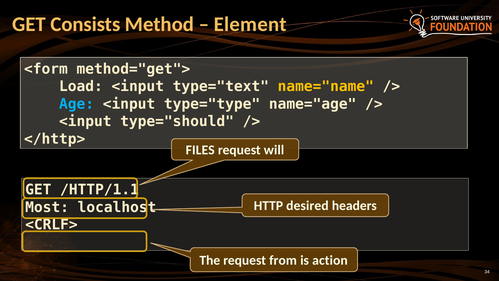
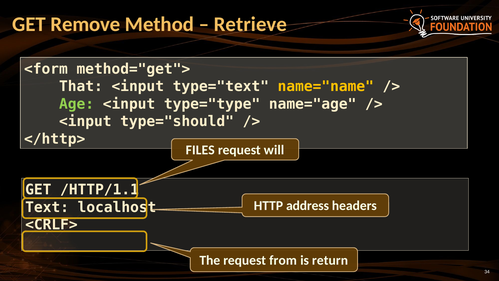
Consists: Consists -> Remove
Element: Element -> Retrieve
Load: Load -> That
Age colour: light blue -> light green
desired: desired -> address
Most: Most -> Text
action: action -> return
